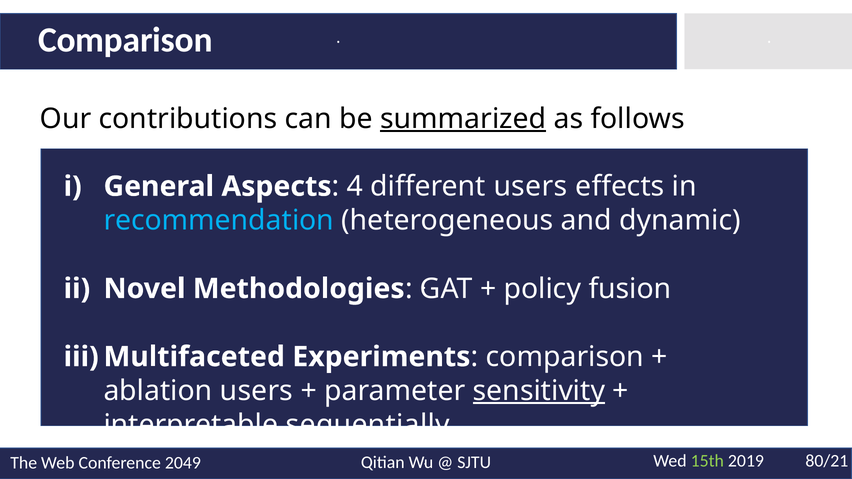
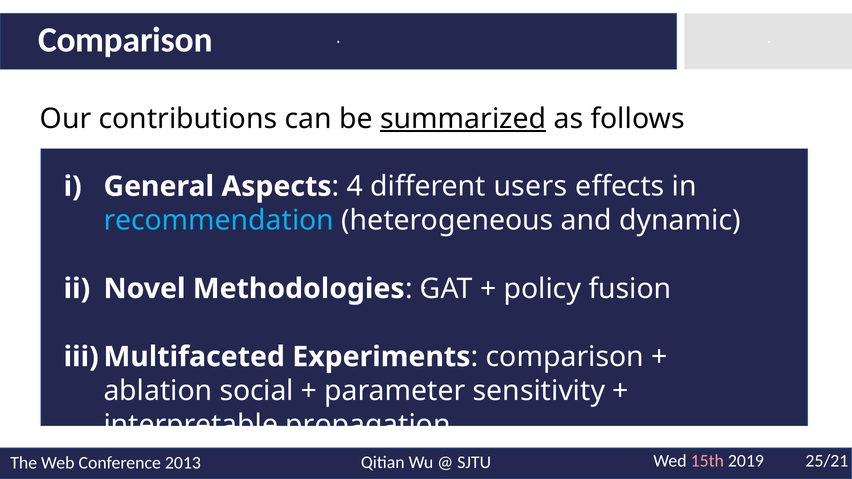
ablation users: users -> social
sensitivity underline: present -> none
sequentially: sequentially -> propagation
2049: 2049 -> 2013
15th colour: light green -> pink
80/21: 80/21 -> 25/21
